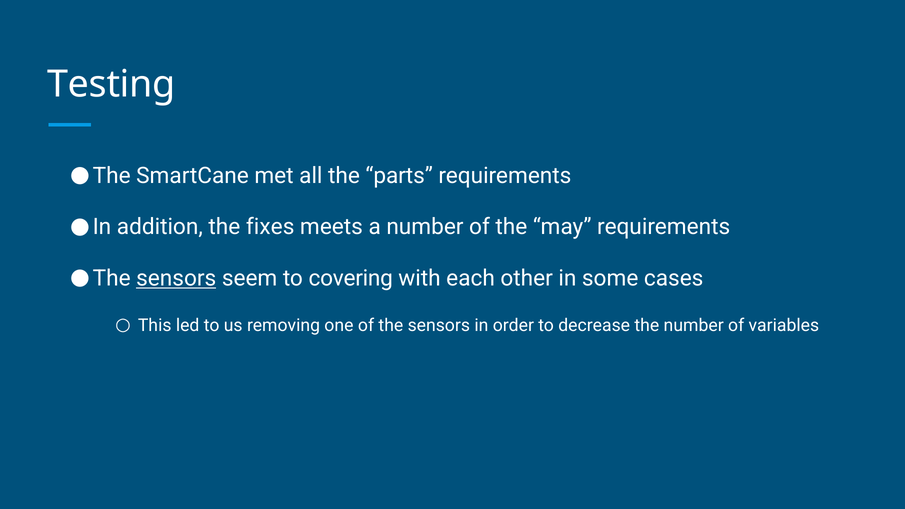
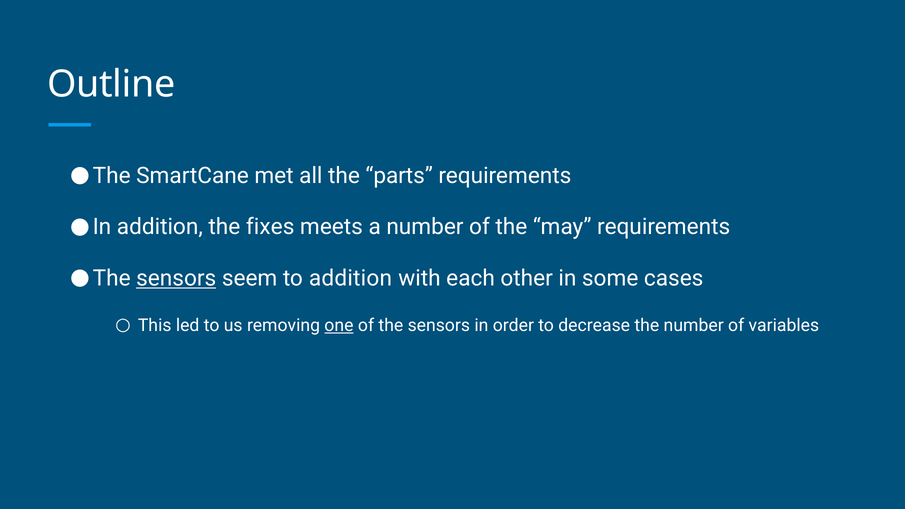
Testing: Testing -> Outline
to covering: covering -> addition
one underline: none -> present
